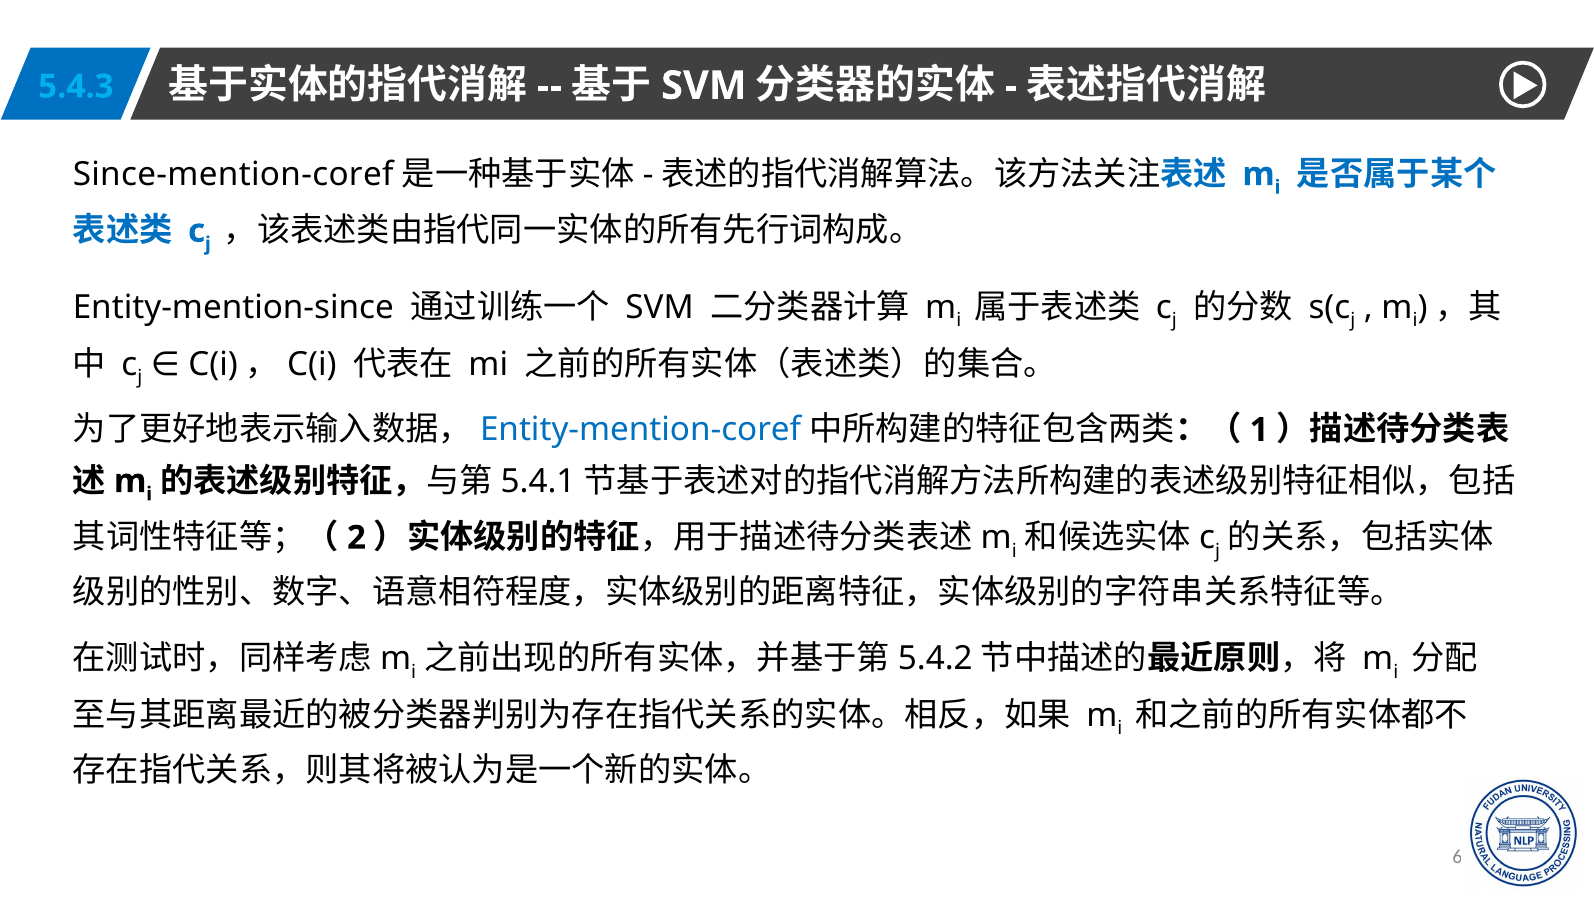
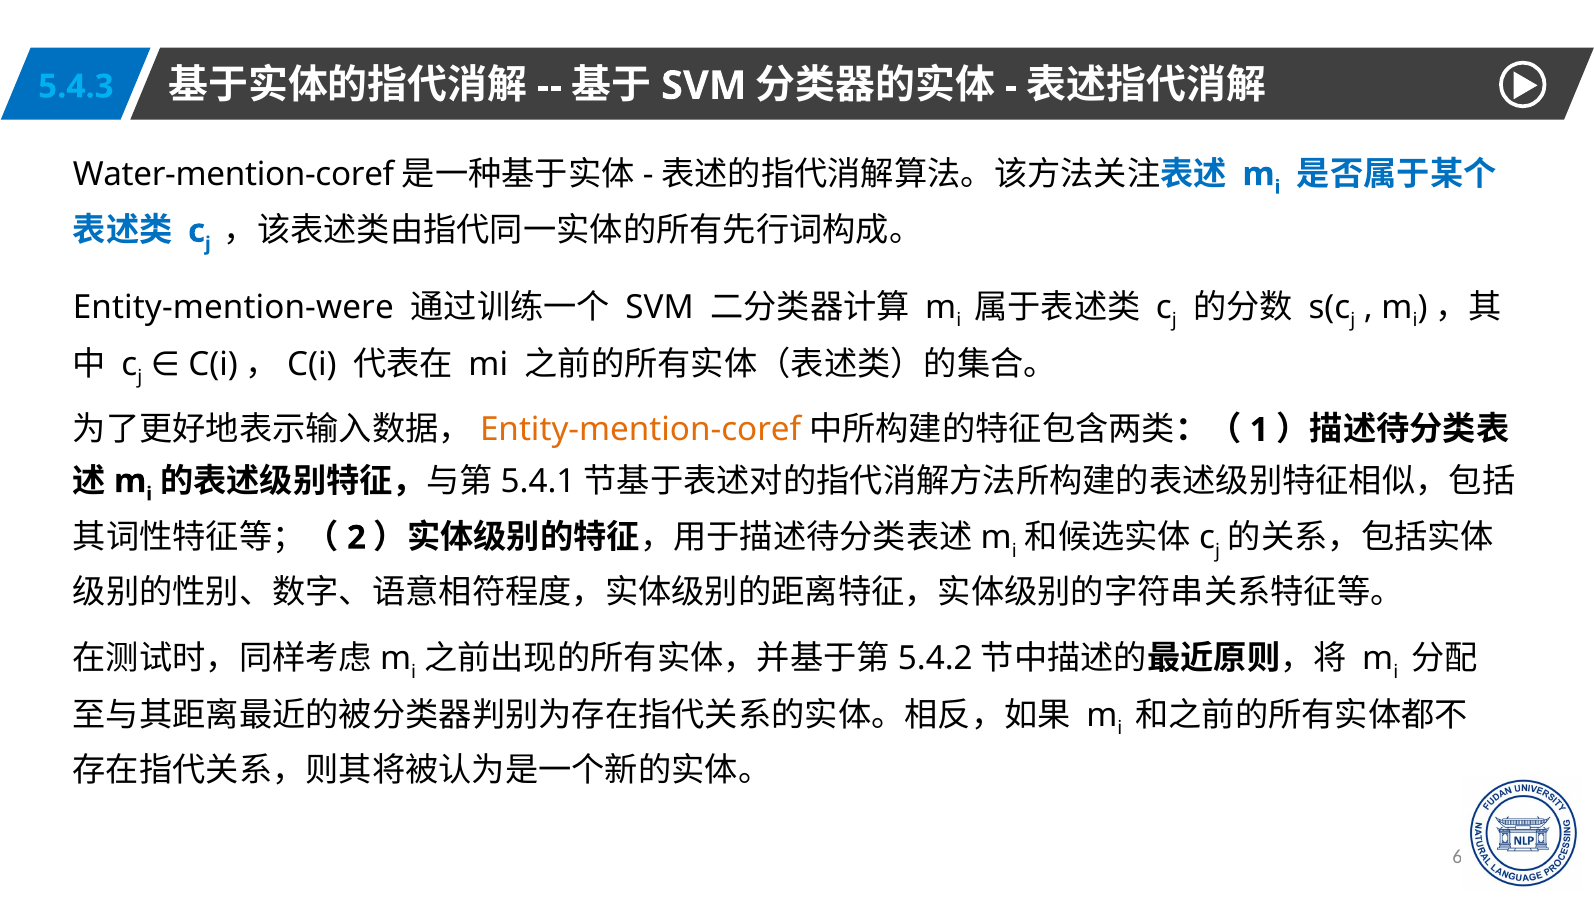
Since-mention-coref: Since-mention-coref -> Water-mention-coref
Entity-mention-since: Entity-mention-since -> Entity-mention-were
Entity-mention-coref colour: blue -> orange
